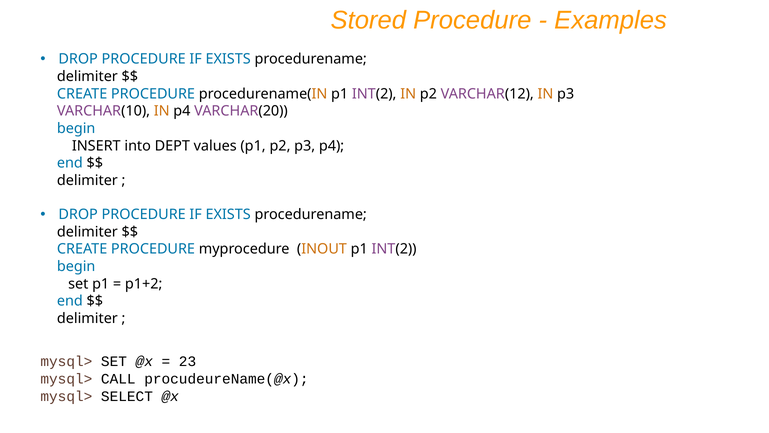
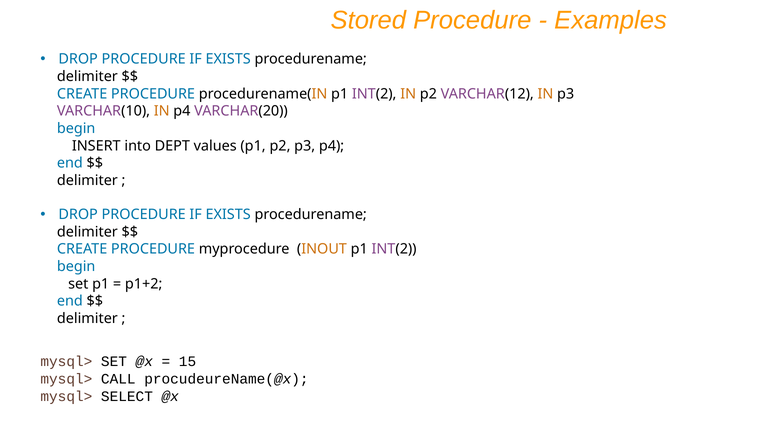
23: 23 -> 15
